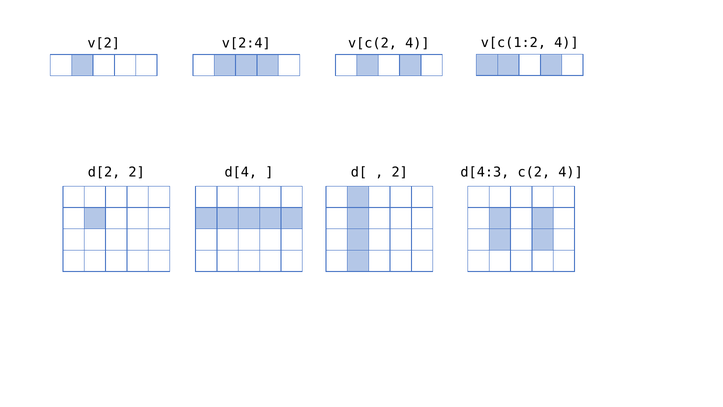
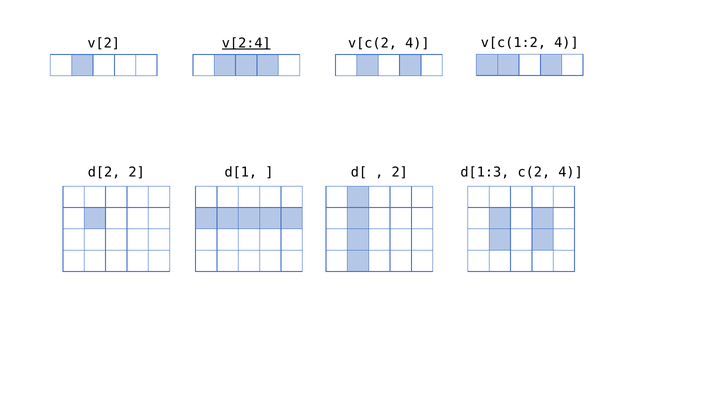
v[2:4 underline: none -> present
d[4: d[4 -> d[1
d[4:3: d[4:3 -> d[1:3
